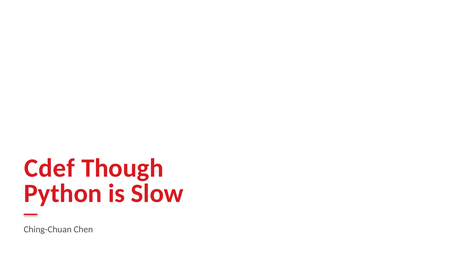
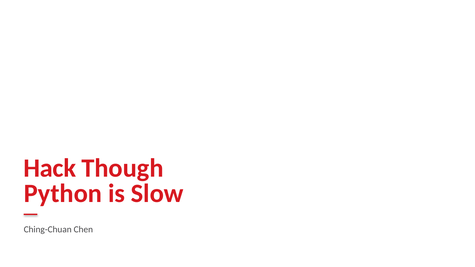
Cdef: Cdef -> Hack
